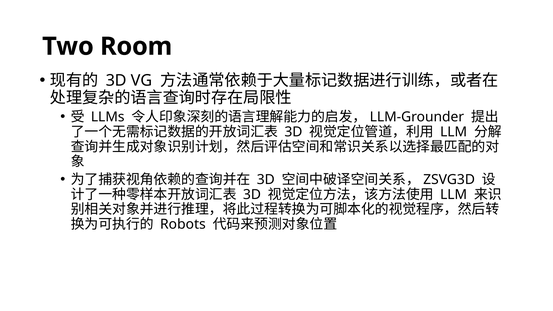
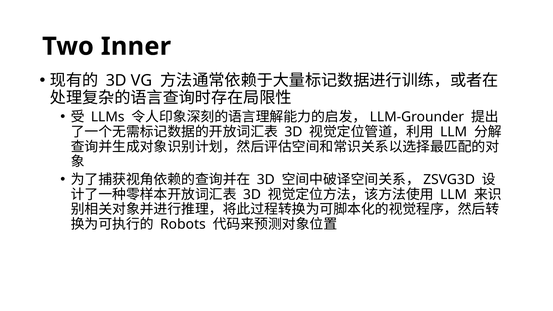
Room: Room -> Inner
